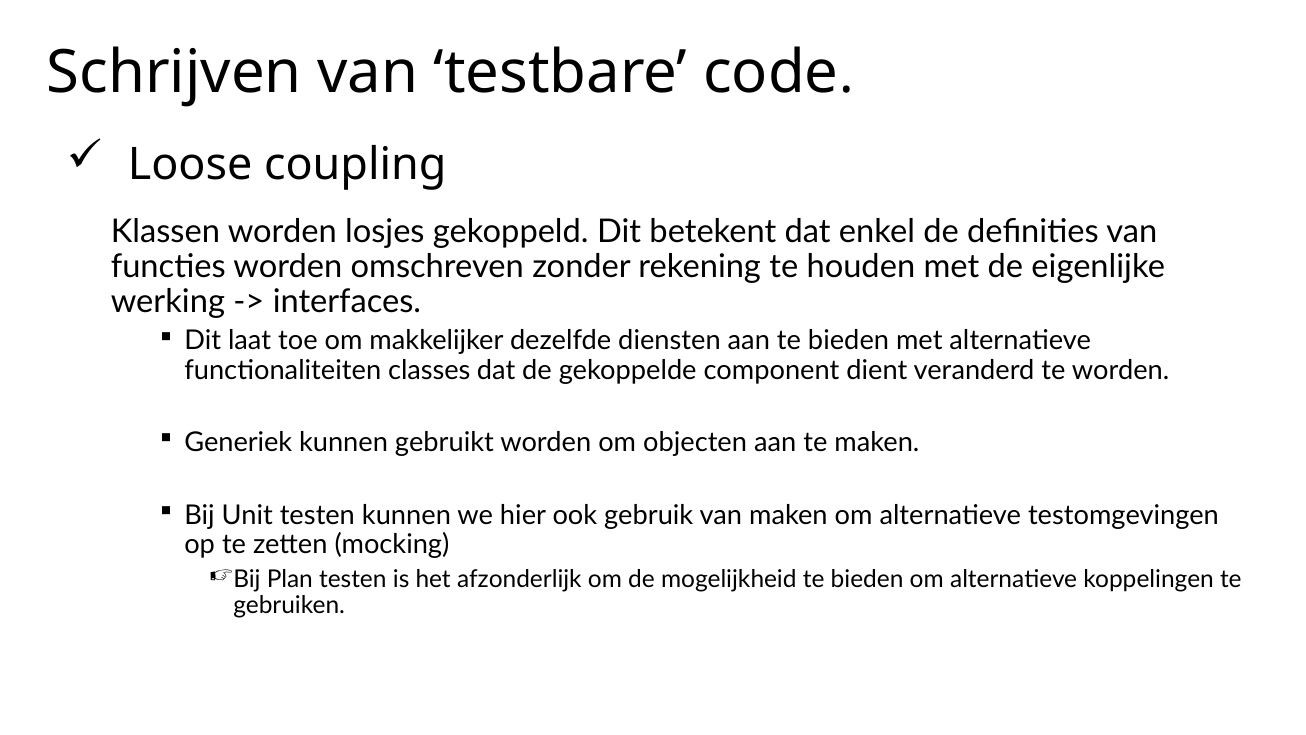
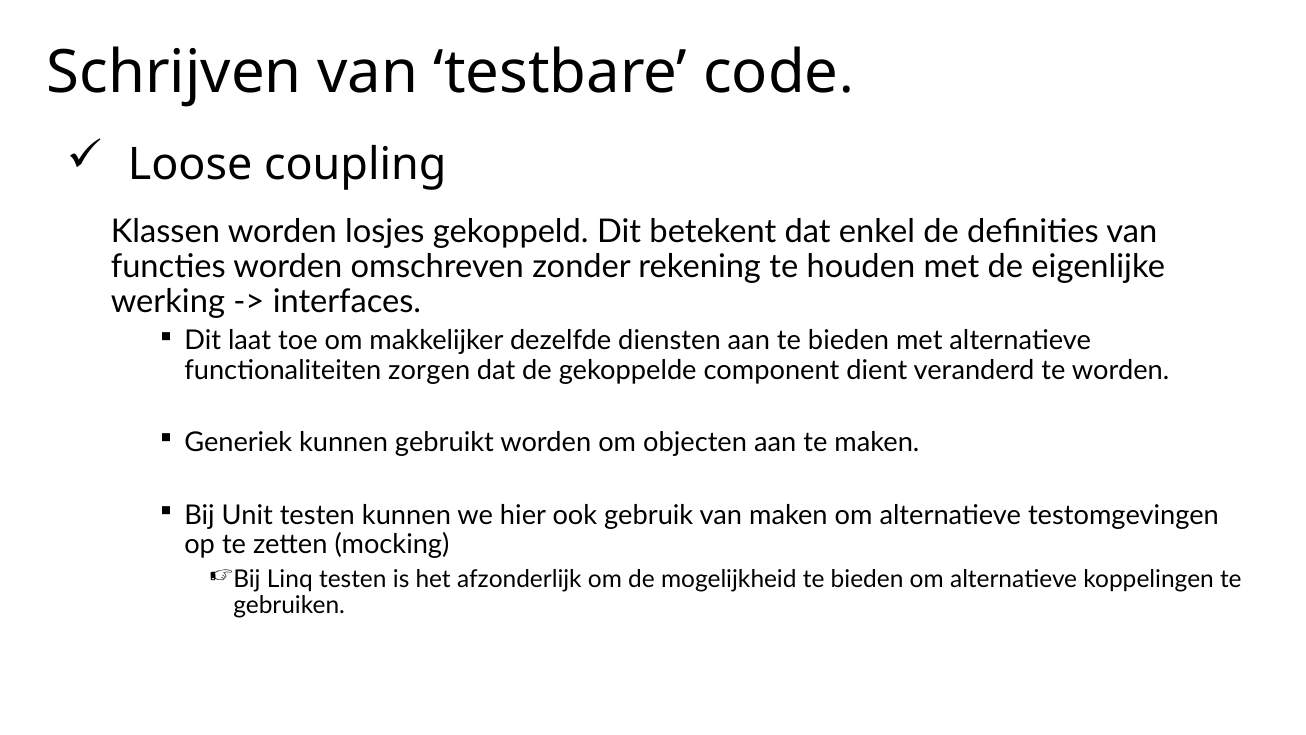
classes: classes -> zorgen
Plan: Plan -> Linq
